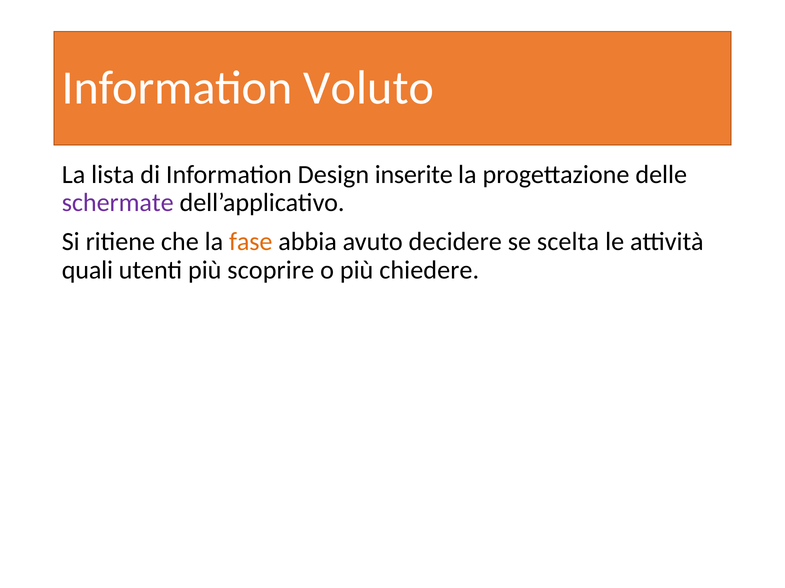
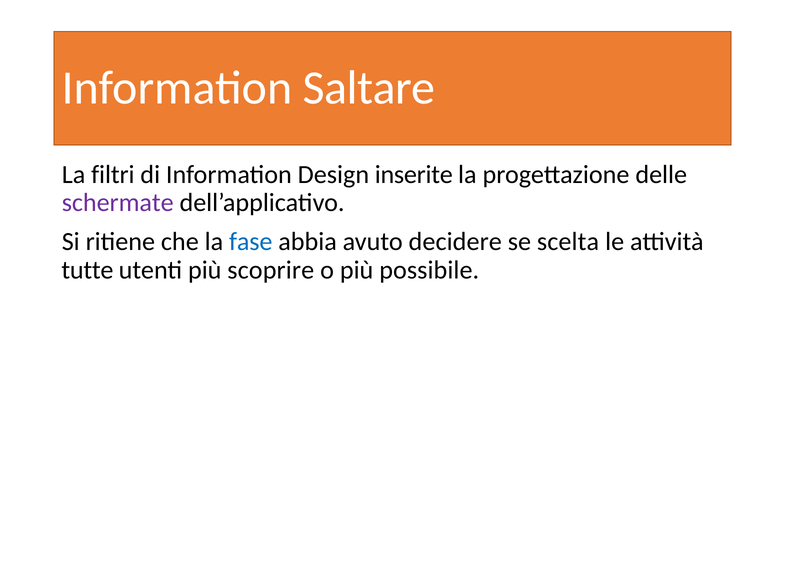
Voluto: Voluto -> Saltare
lista: lista -> filtri
fase colour: orange -> blue
quali: quali -> tutte
chiedere: chiedere -> possibile
